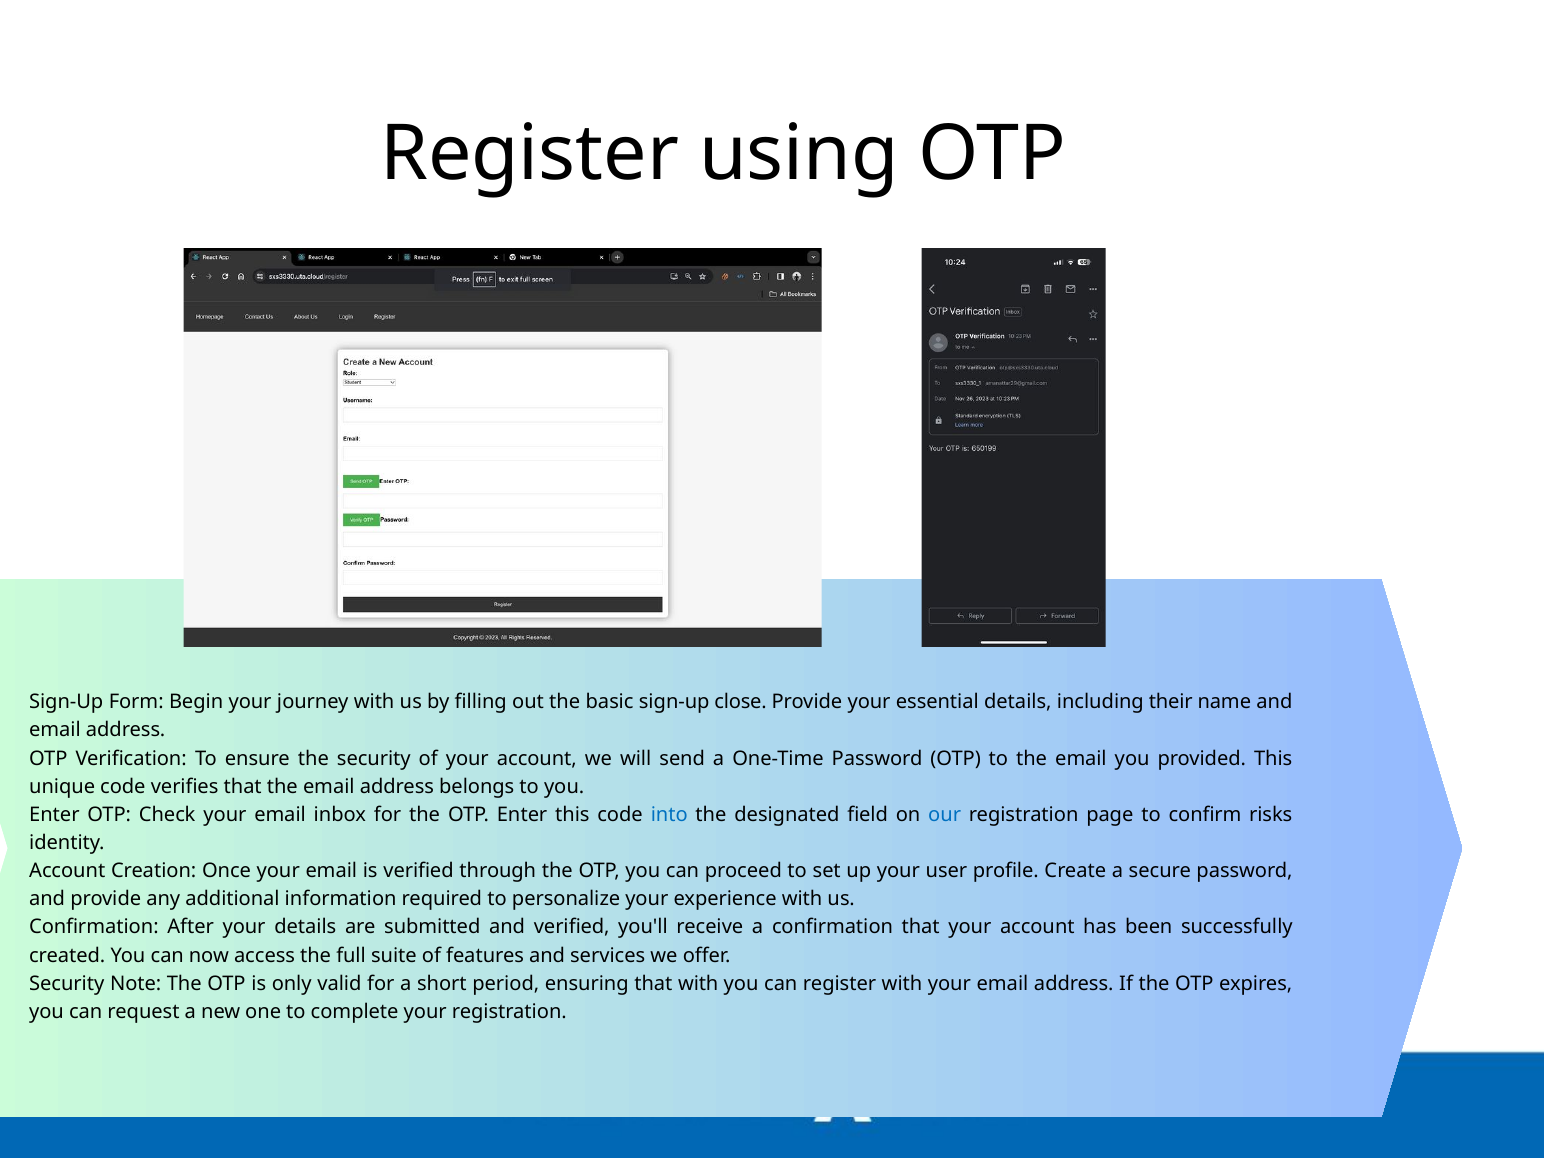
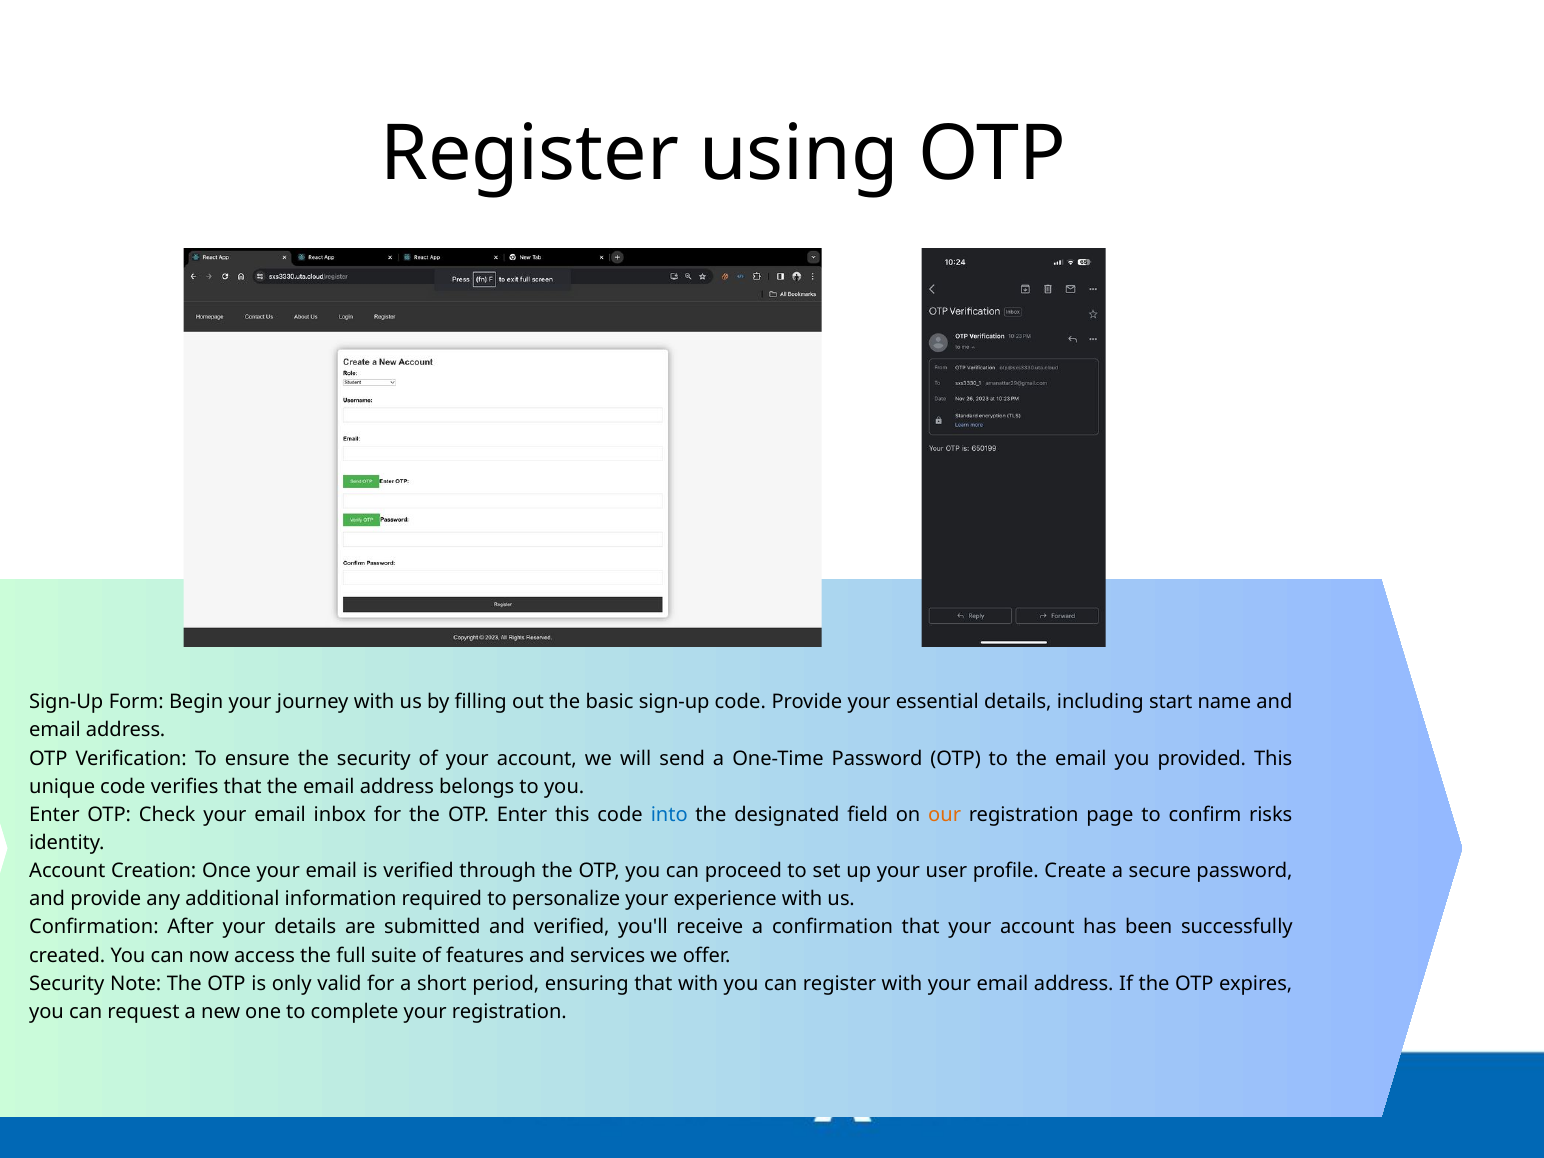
sign-up close: close -> code
their: their -> start
our colour: blue -> orange
